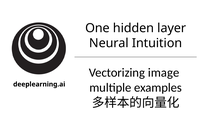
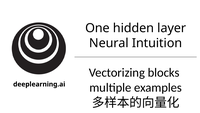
image: image -> blocks
